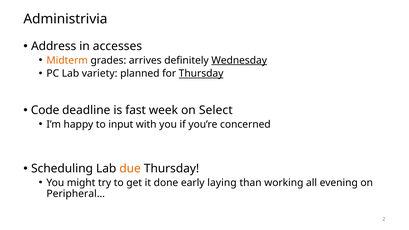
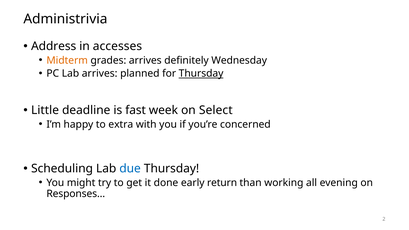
Wednesday underline: present -> none
Lab variety: variety -> arrives
Code: Code -> Little
input: input -> extra
due colour: orange -> blue
laying: laying -> return
Peripheral…: Peripheral… -> Responses…
